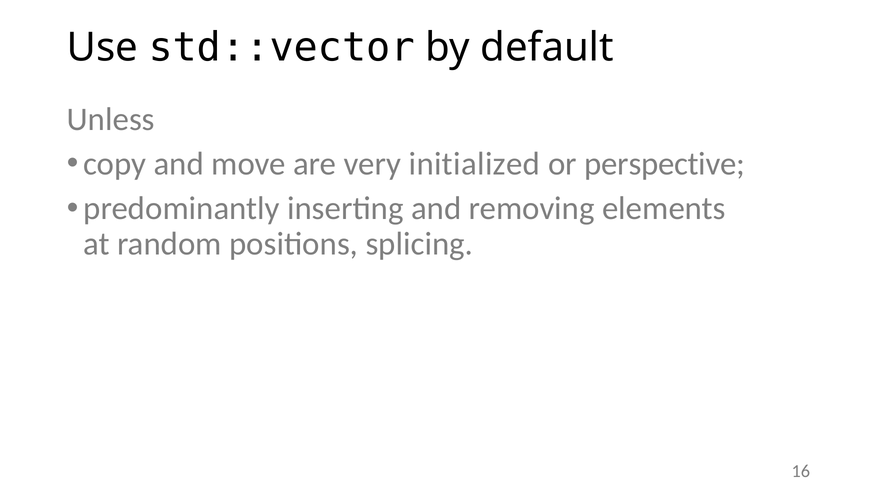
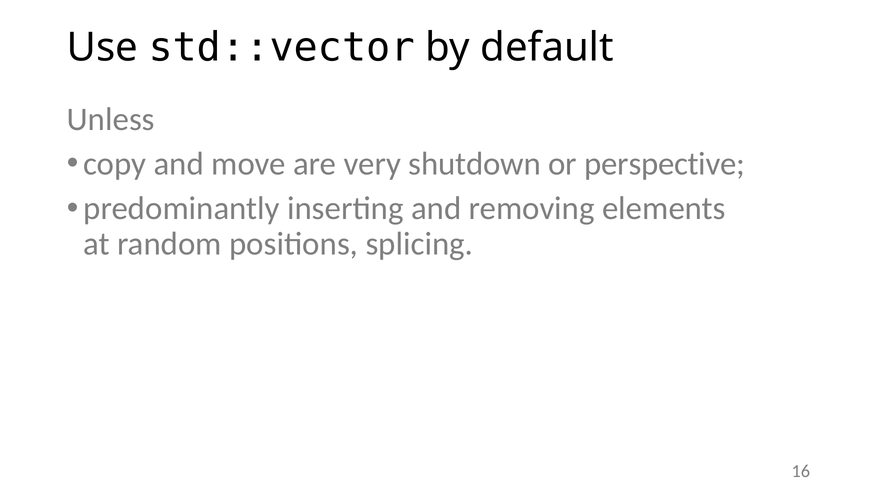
initialized: initialized -> shutdown
